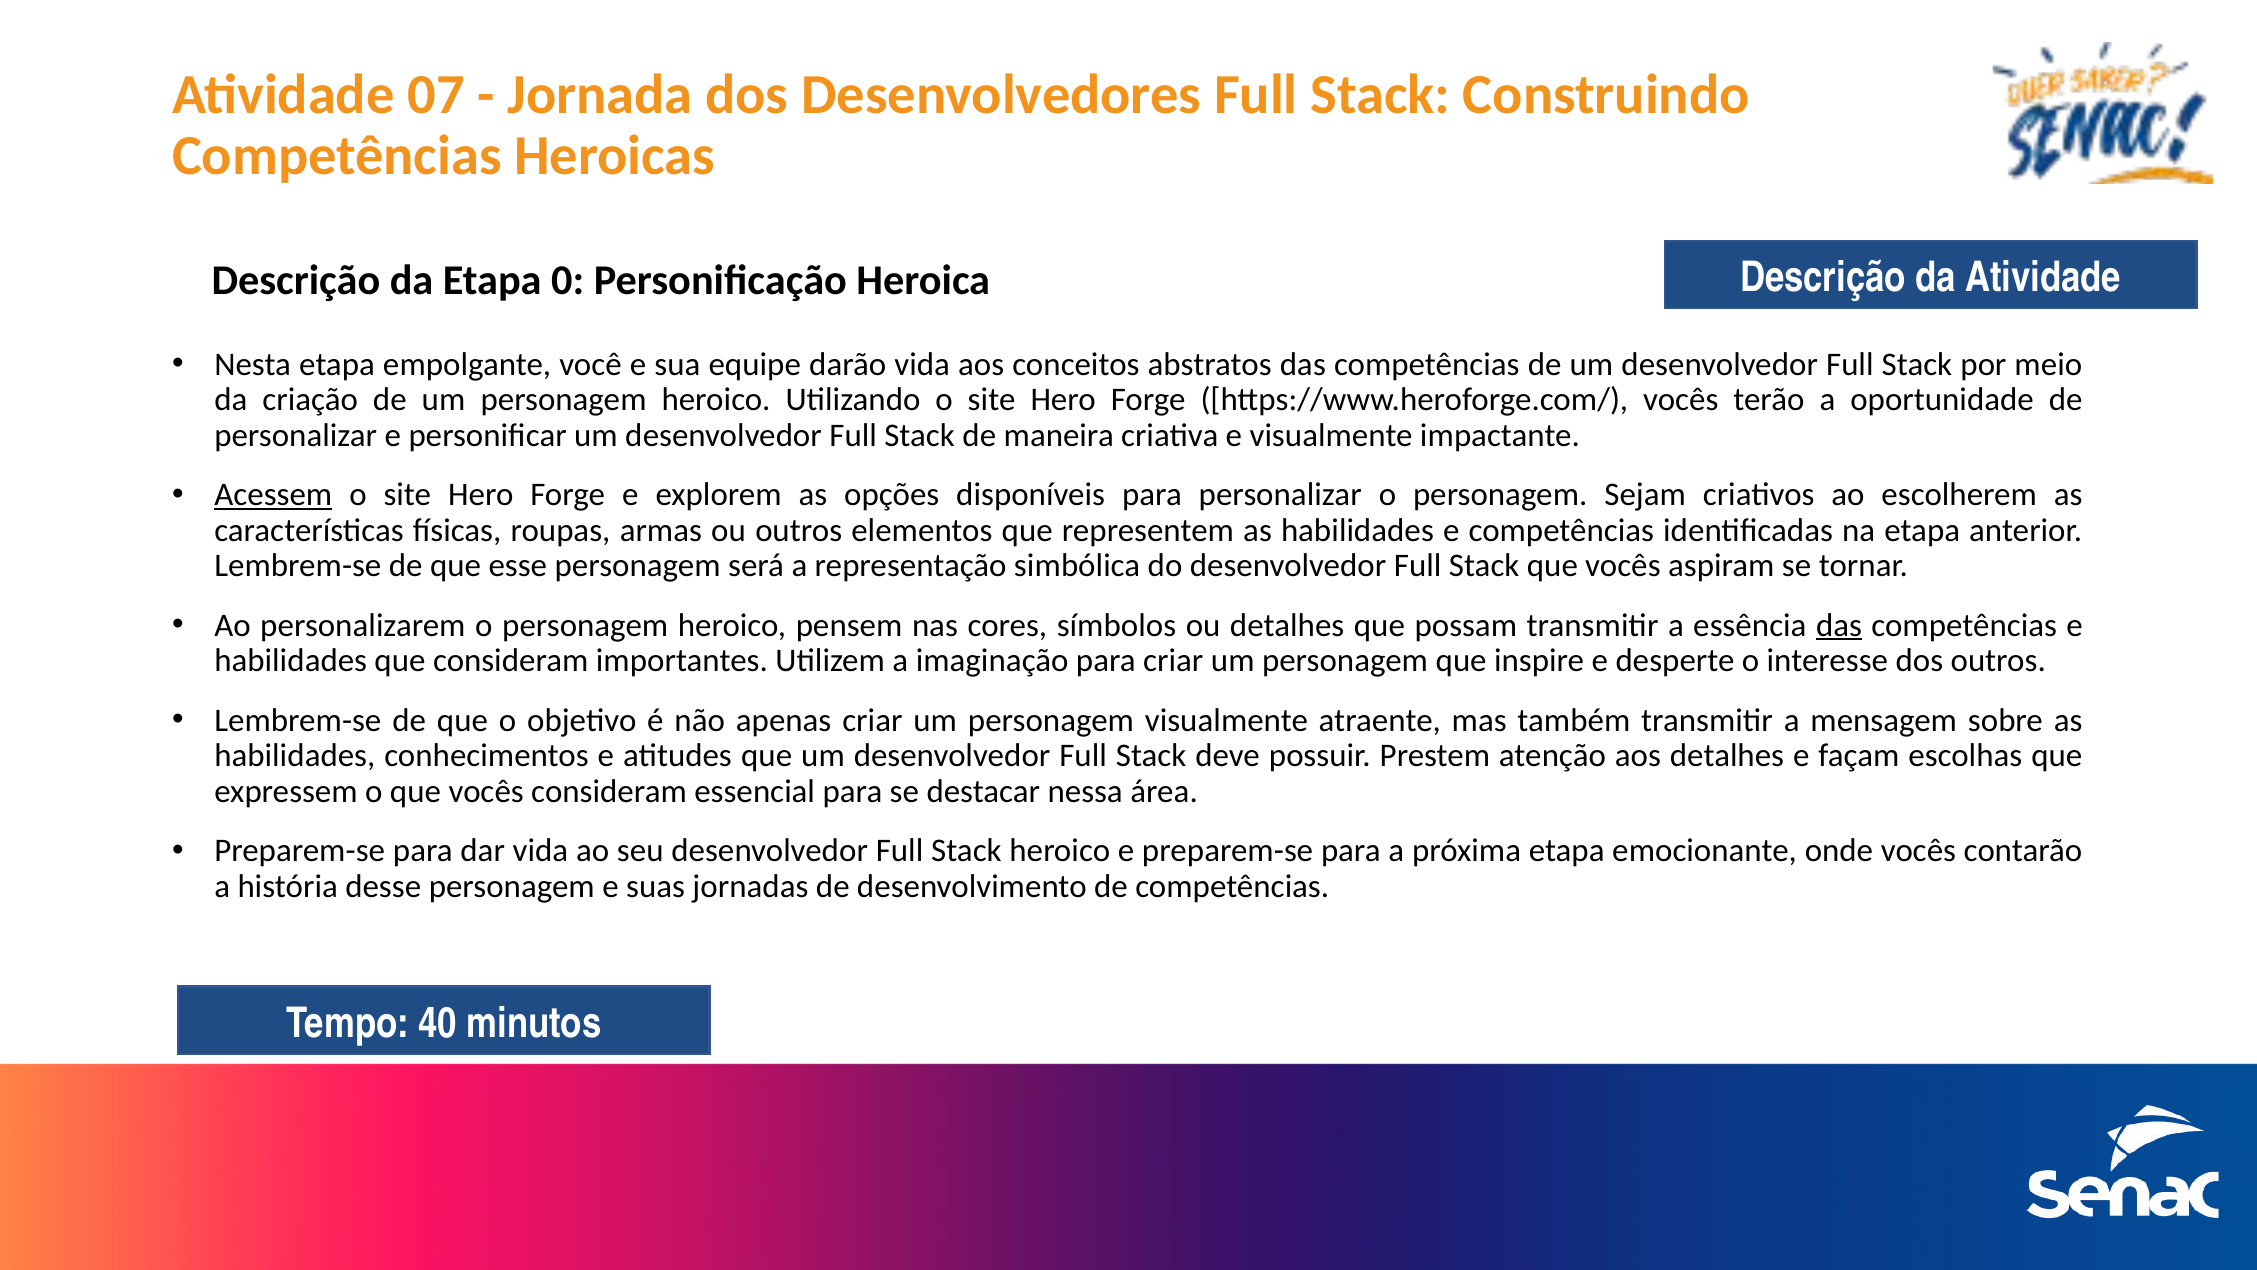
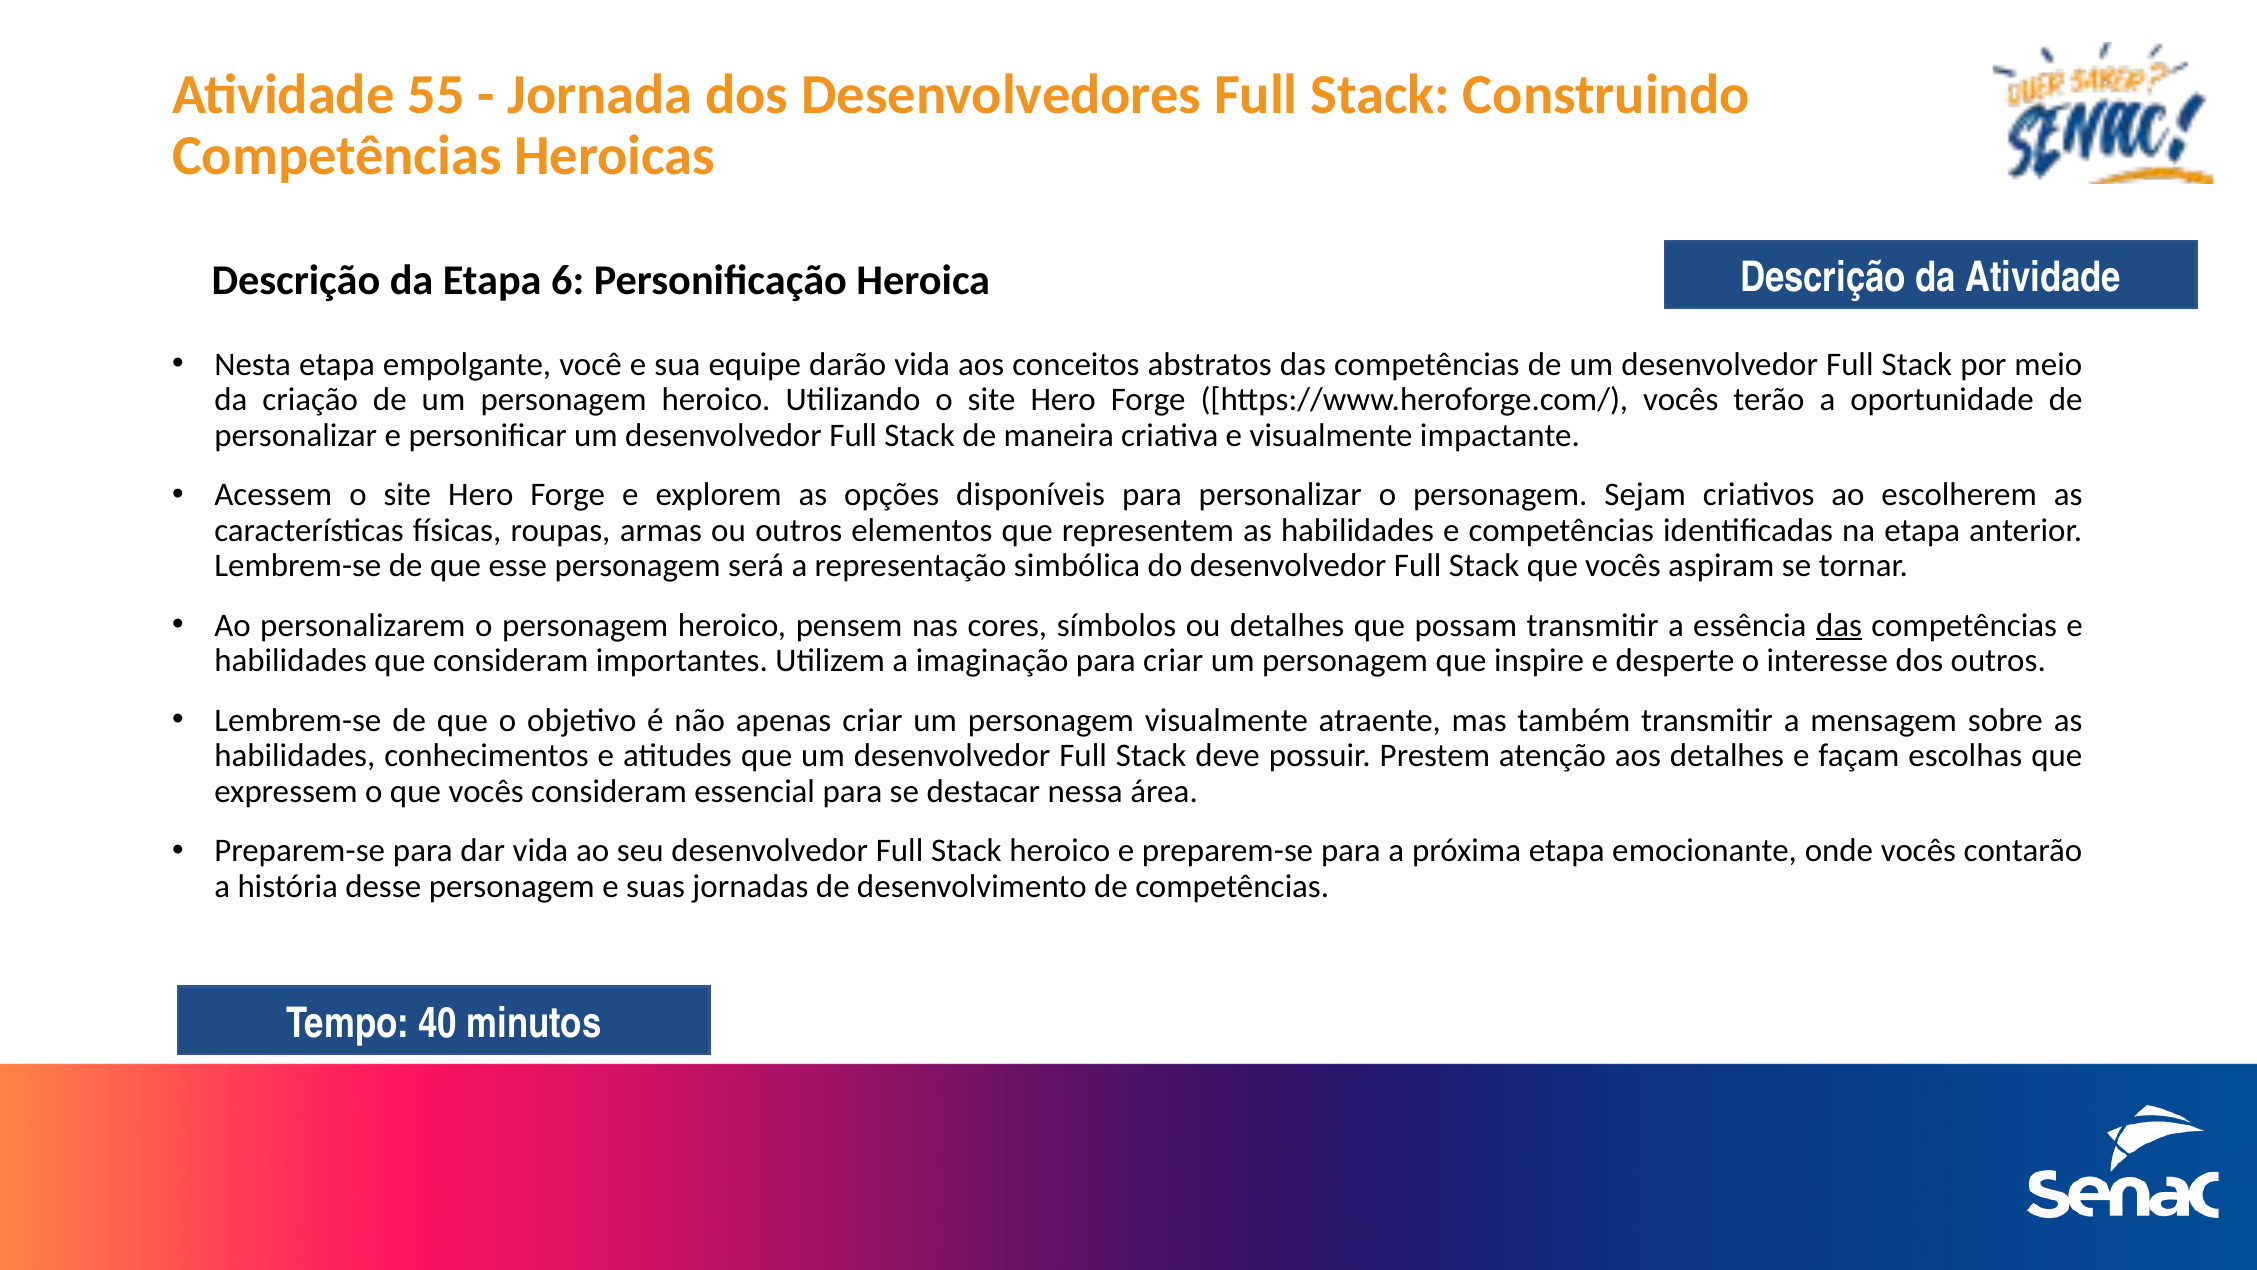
07: 07 -> 55
0: 0 -> 6
Acessem underline: present -> none
